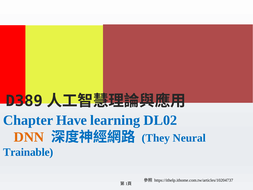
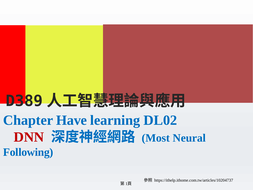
DNN colour: orange -> red
They: They -> Most
Trainable: Trainable -> Following
